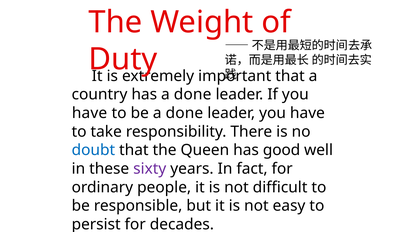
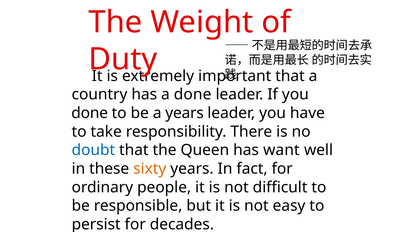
have at (90, 113): have -> done
be a done: done -> years
good: good -> want
sixty colour: purple -> orange
